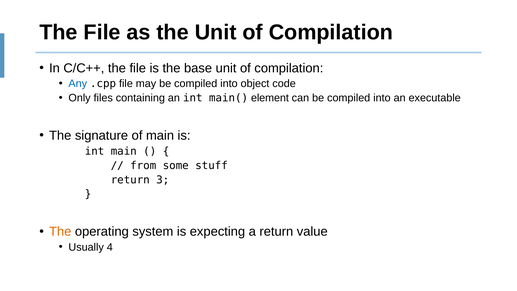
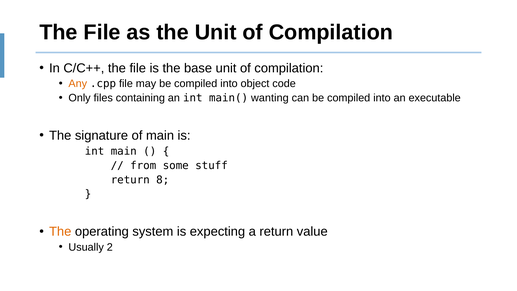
Any colour: blue -> orange
element: element -> wanting
3: 3 -> 8
4: 4 -> 2
